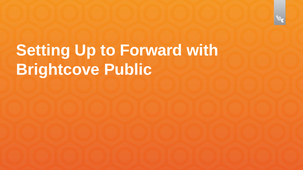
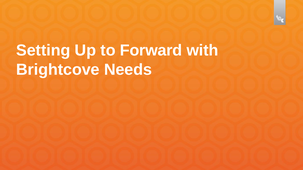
Public: Public -> Needs
